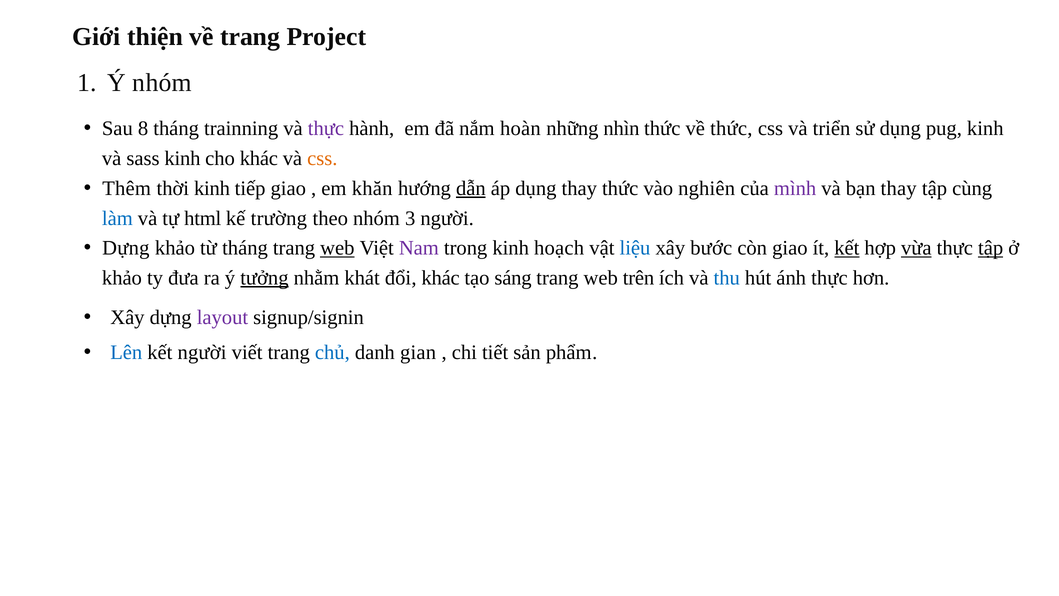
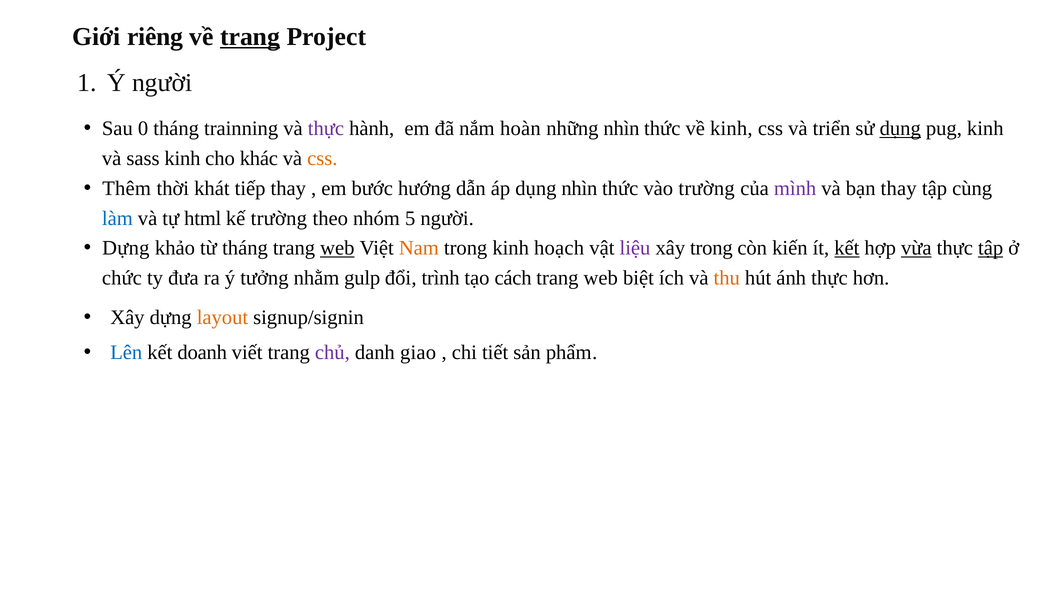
thiện: thiện -> riêng
trang at (250, 37) underline: none -> present
Ý nhóm: nhóm -> người
8: 8 -> 0
về thức: thức -> kinh
dụng at (900, 129) underline: none -> present
thời kinh: kinh -> khát
tiếp giao: giao -> thay
khăn: khăn -> bước
dẫn underline: present -> none
dụng thay: thay -> nhìn
vào nghiên: nghiên -> trường
3: 3 -> 5
Nam colour: purple -> orange
liệu colour: blue -> purple
xây bước: bước -> trong
còn giao: giao -> kiến
khảo at (122, 278): khảo -> chức
tưởng underline: present -> none
khát: khát -> gulp
đổi khác: khác -> trình
sáng: sáng -> cách
trên: trên -> biệt
thu colour: blue -> orange
layout colour: purple -> orange
kết người: người -> doanh
chủ colour: blue -> purple
gian: gian -> giao
